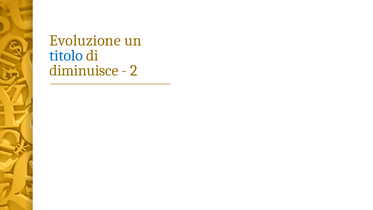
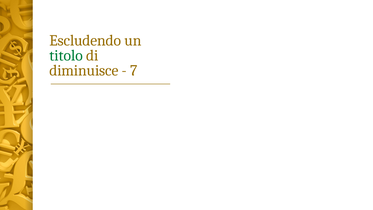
Evoluzione: Evoluzione -> Escludendo
titolo colour: blue -> green
2: 2 -> 7
